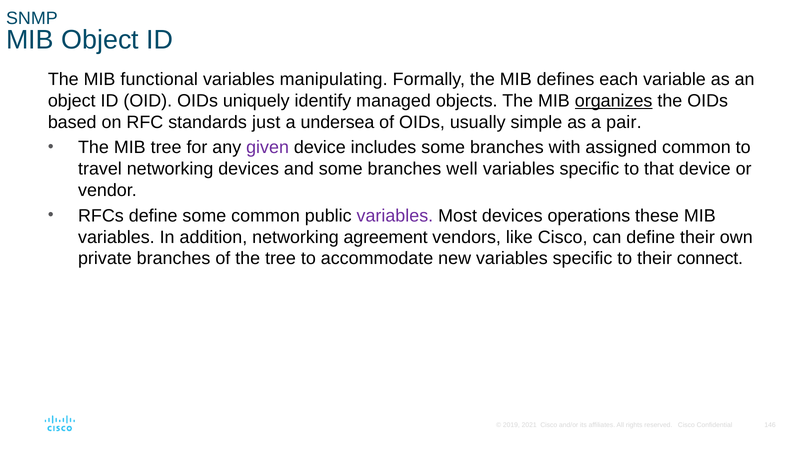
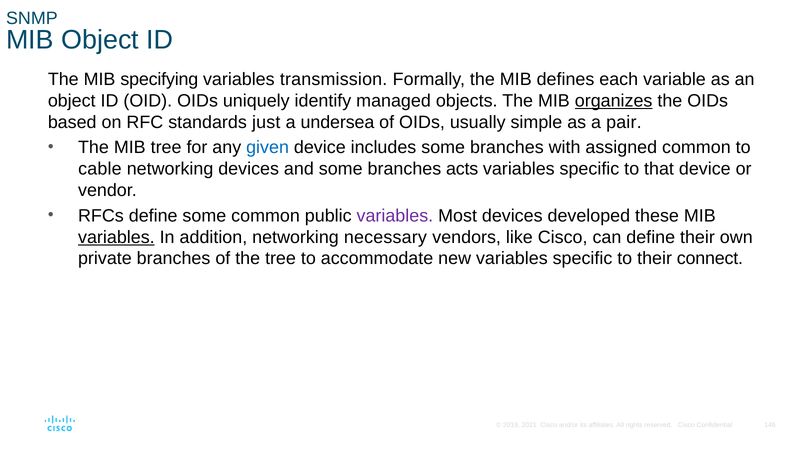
functional: functional -> specifying
manipulating: manipulating -> transmission
given colour: purple -> blue
travel: travel -> cable
well: well -> acts
operations: operations -> developed
variables at (116, 237) underline: none -> present
agreement: agreement -> necessary
